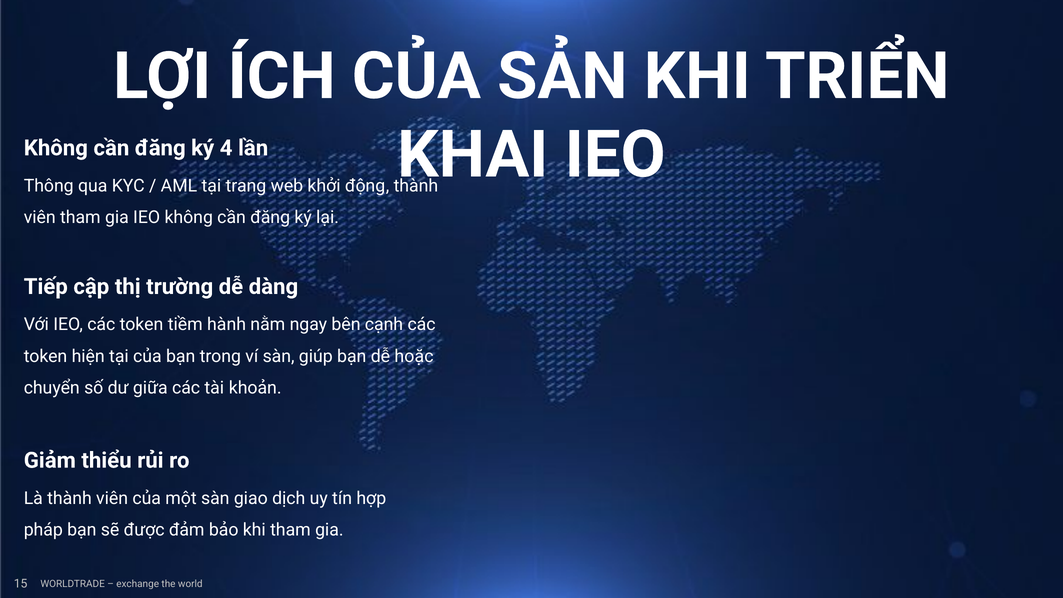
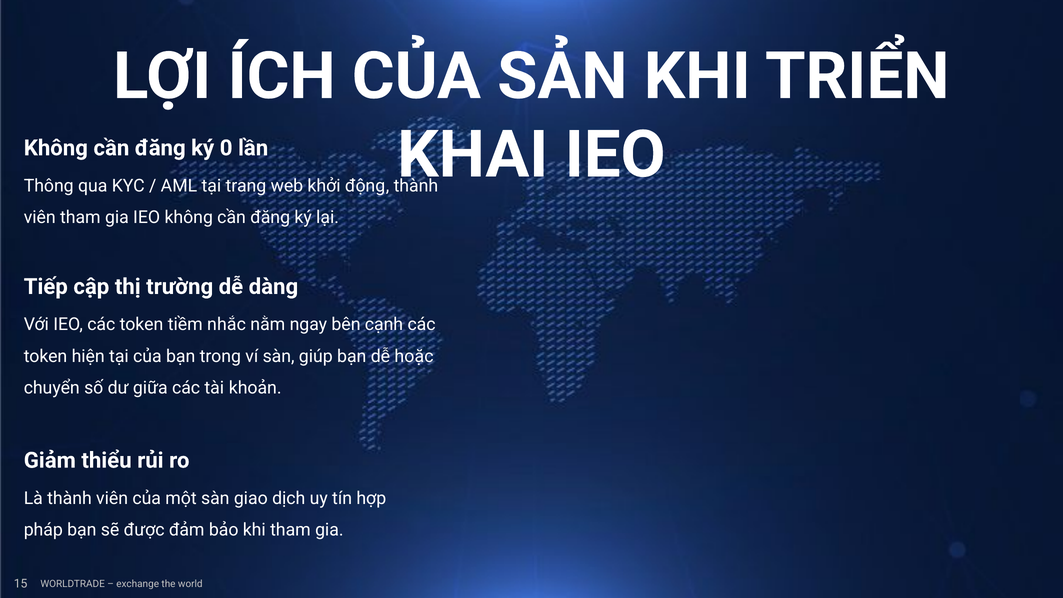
4: 4 -> 0
hành: hành -> nhắc
